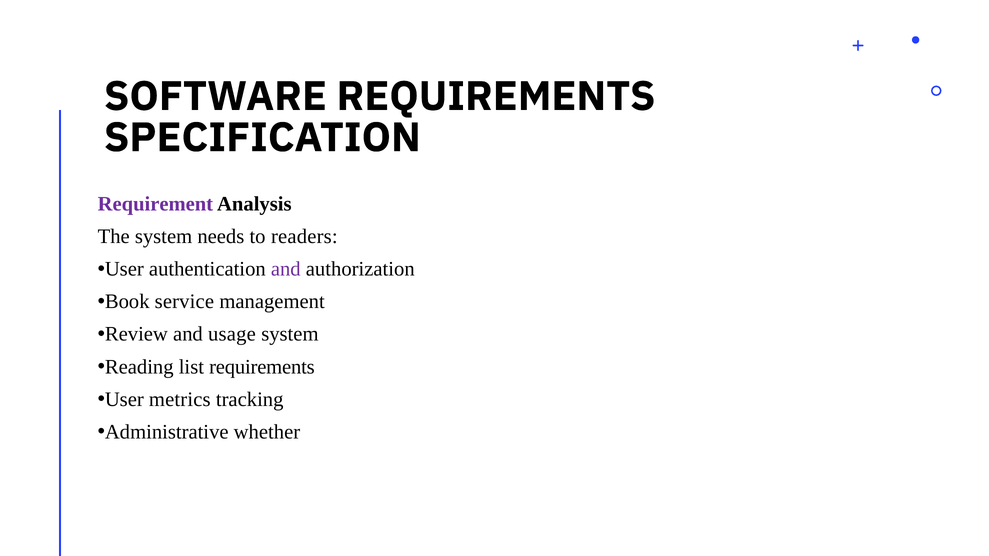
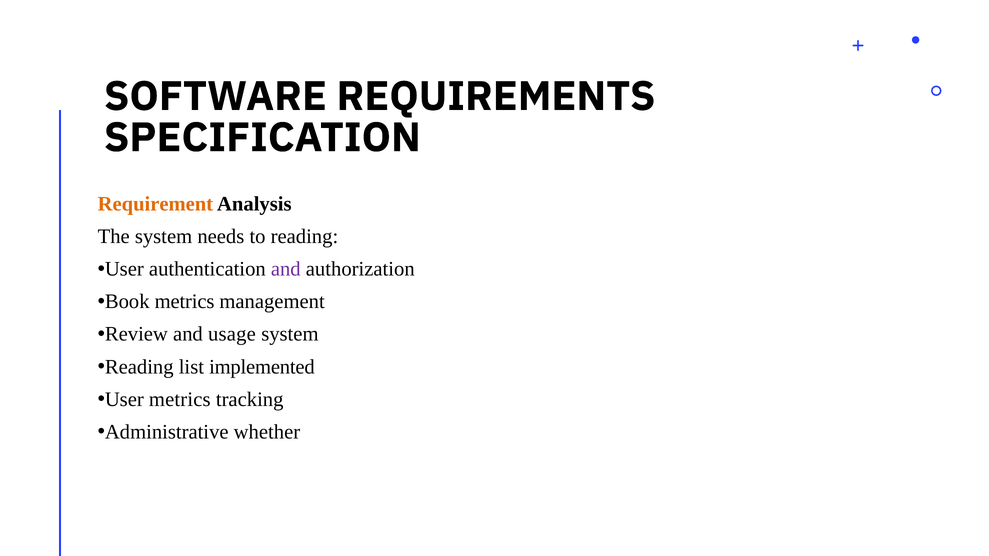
Requirement colour: purple -> orange
to readers: readers -> reading
Book service: service -> metrics
list requirements: requirements -> implemented
